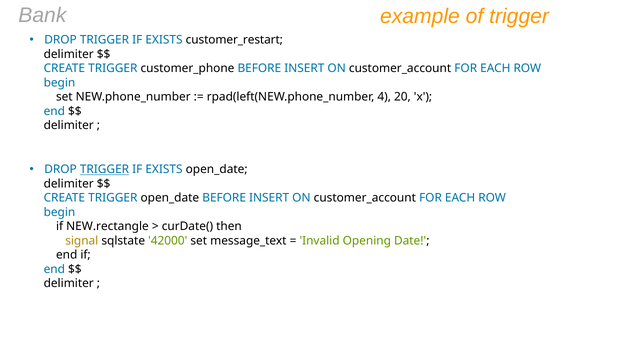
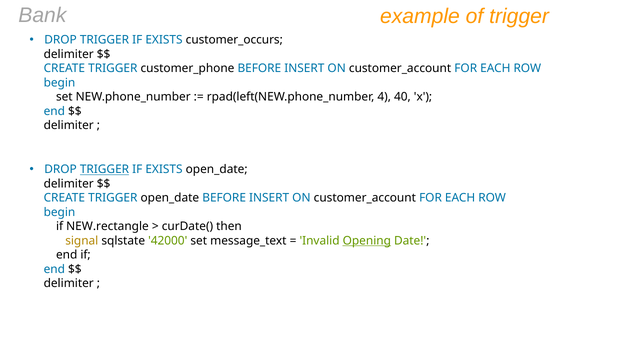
customer_restart: customer_restart -> customer_occurs
20: 20 -> 40
Opening underline: none -> present
